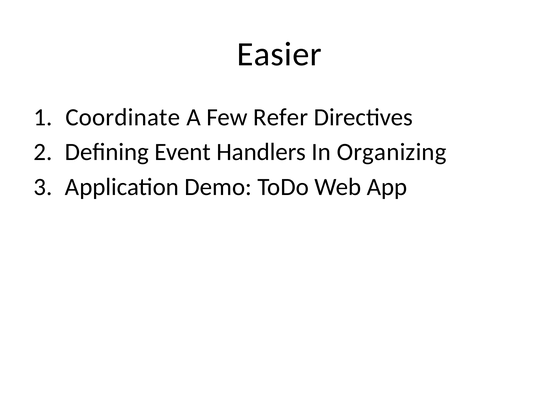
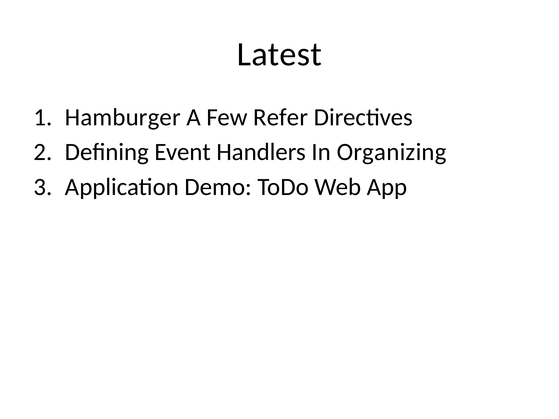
Easier: Easier -> Latest
Coordinate: Coordinate -> Hamburger
